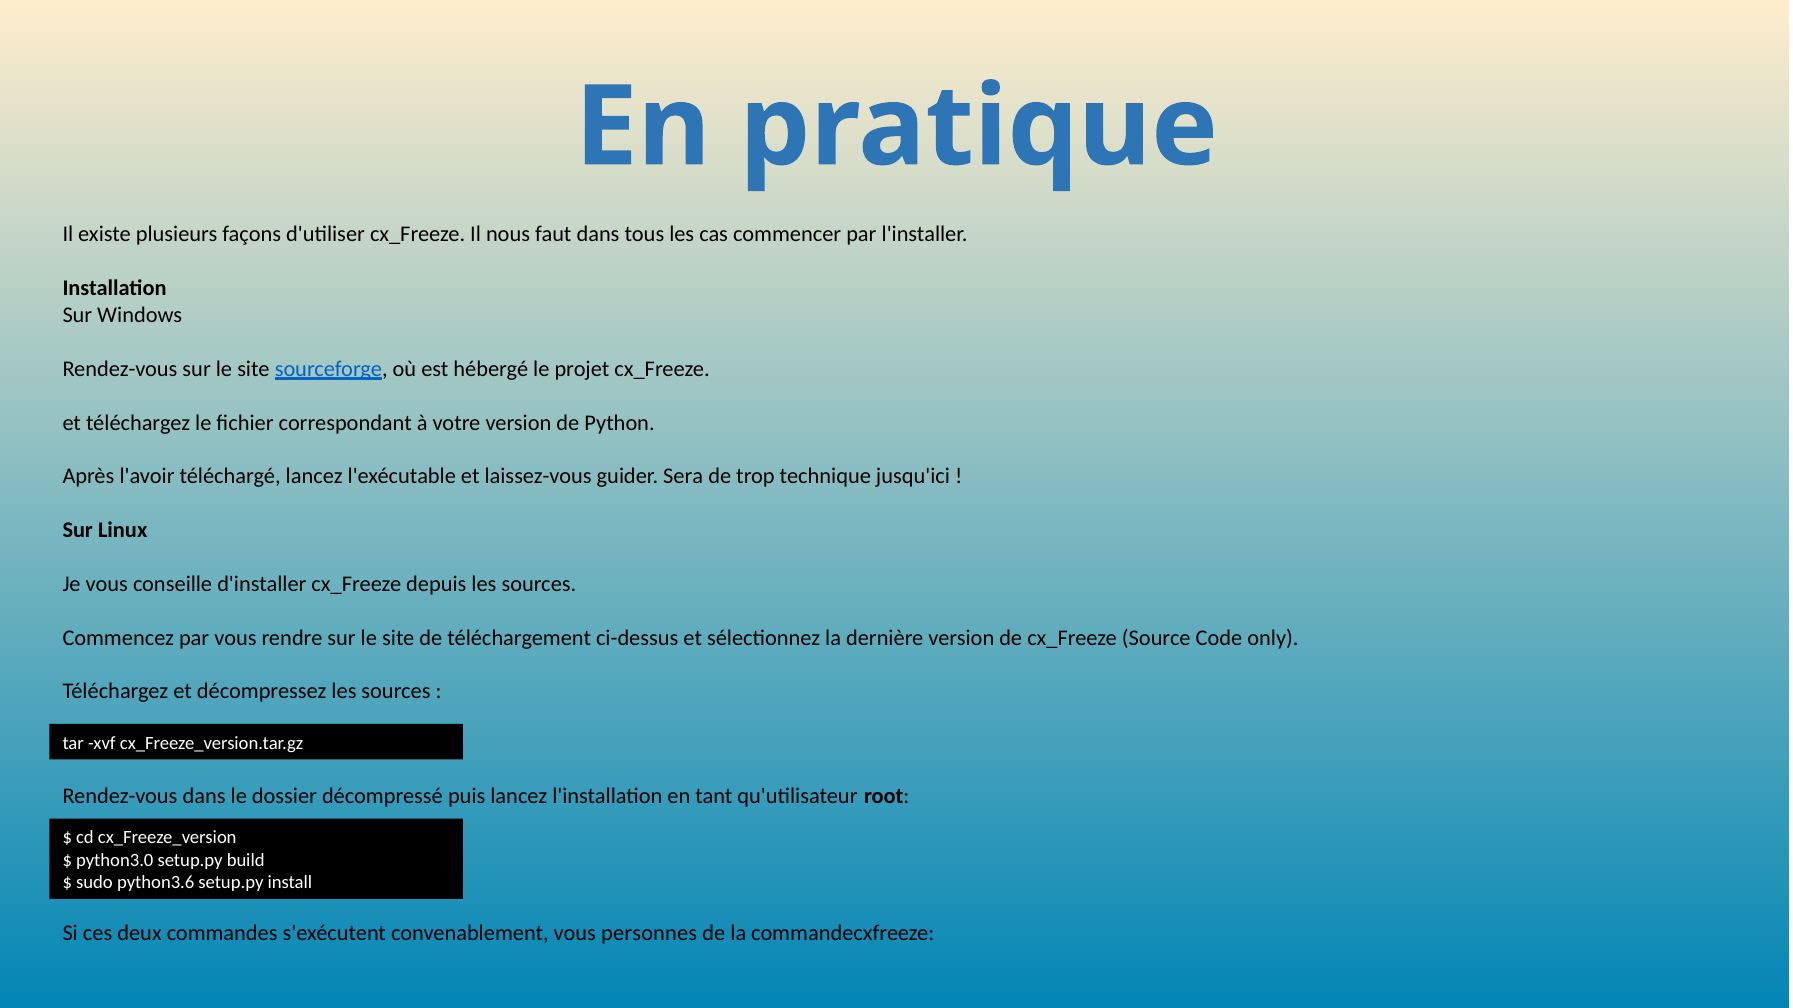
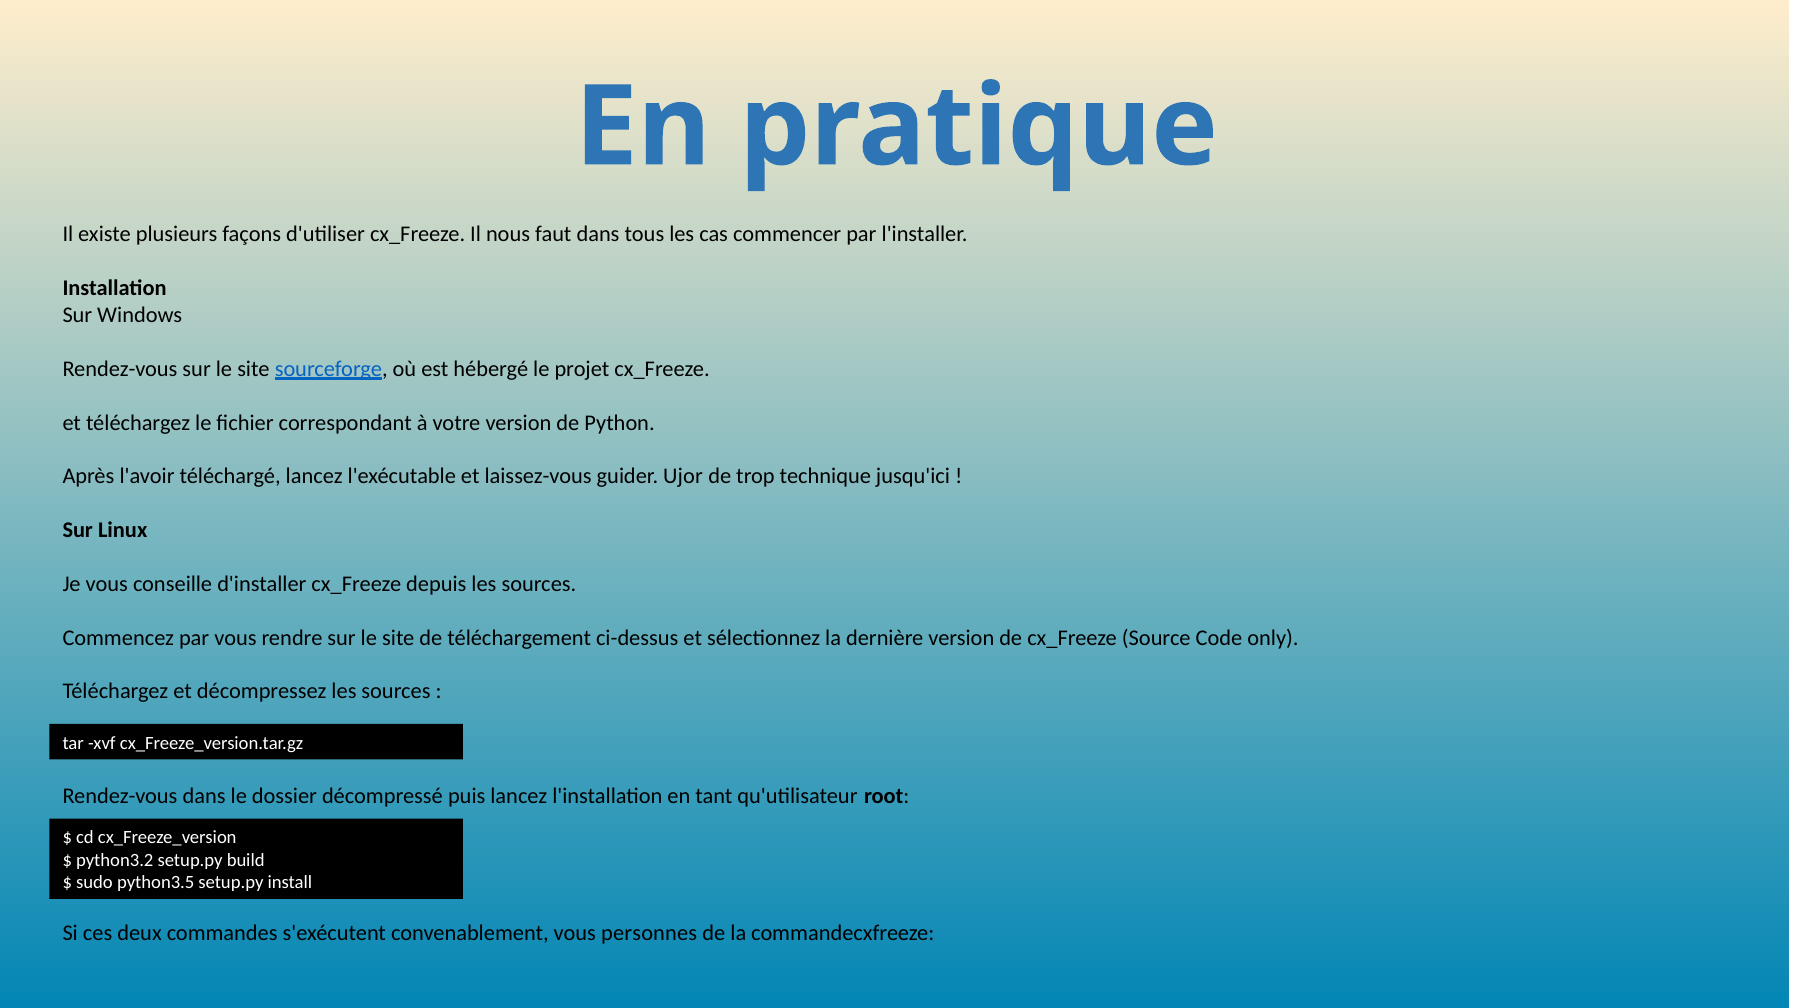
Sera: Sera -> Ujor
python3.0: python3.0 -> python3.2
python3.6: python3.6 -> python3.5
